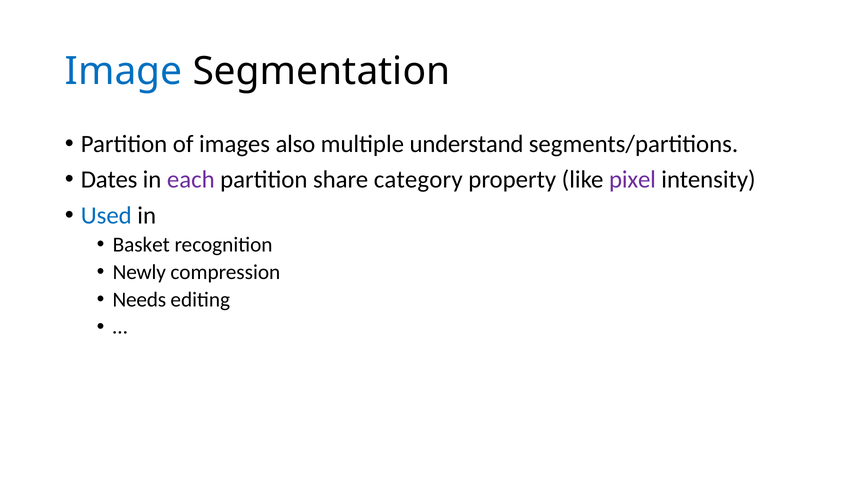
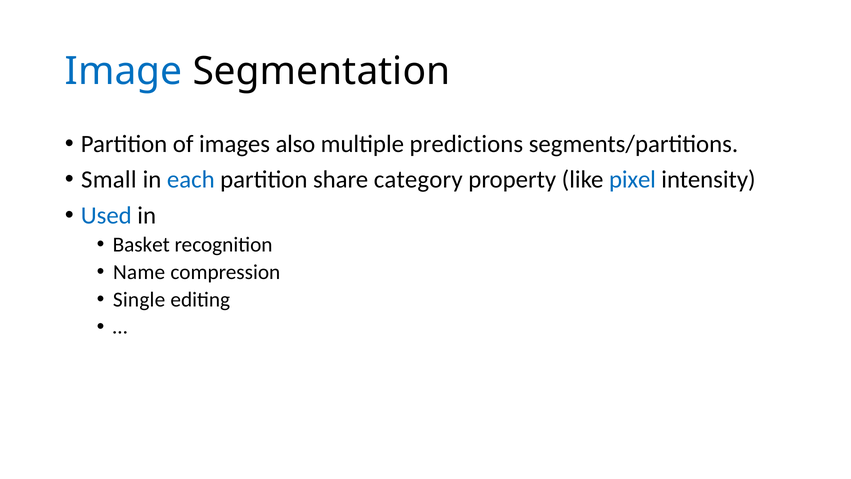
understand: understand -> predictions
Dates: Dates -> Small
each colour: purple -> blue
pixel colour: purple -> blue
Newly: Newly -> Name
Needs: Needs -> Single
